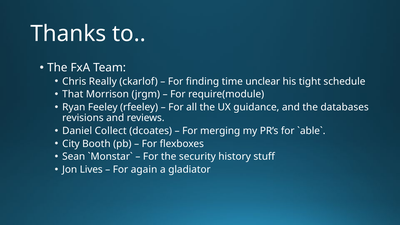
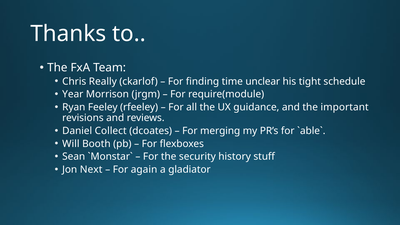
That: That -> Year
databases: databases -> important
City: City -> Will
Lives: Lives -> Next
